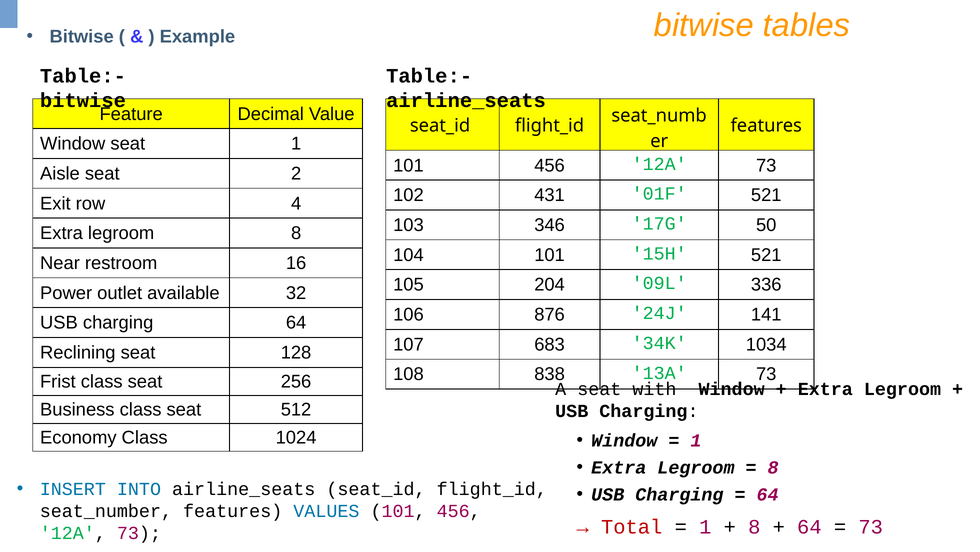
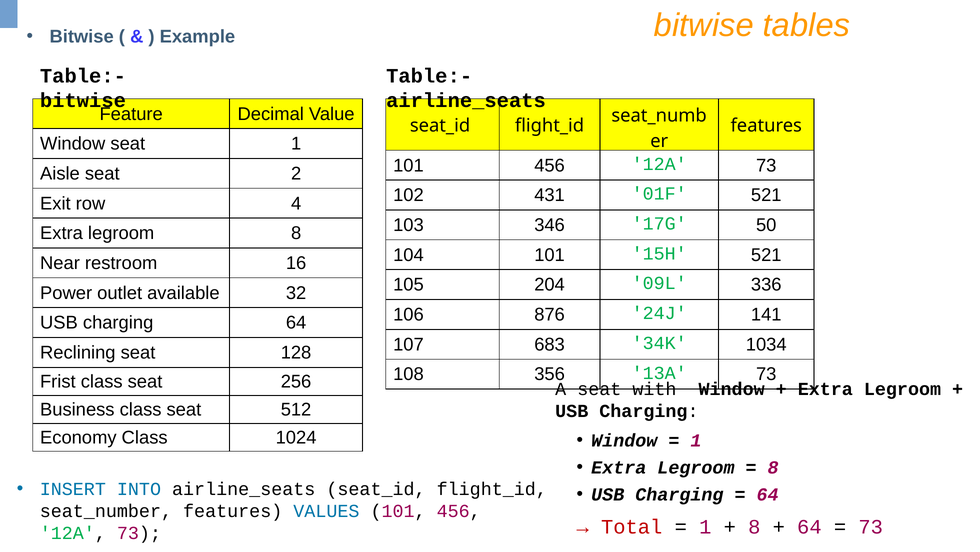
838: 838 -> 356
